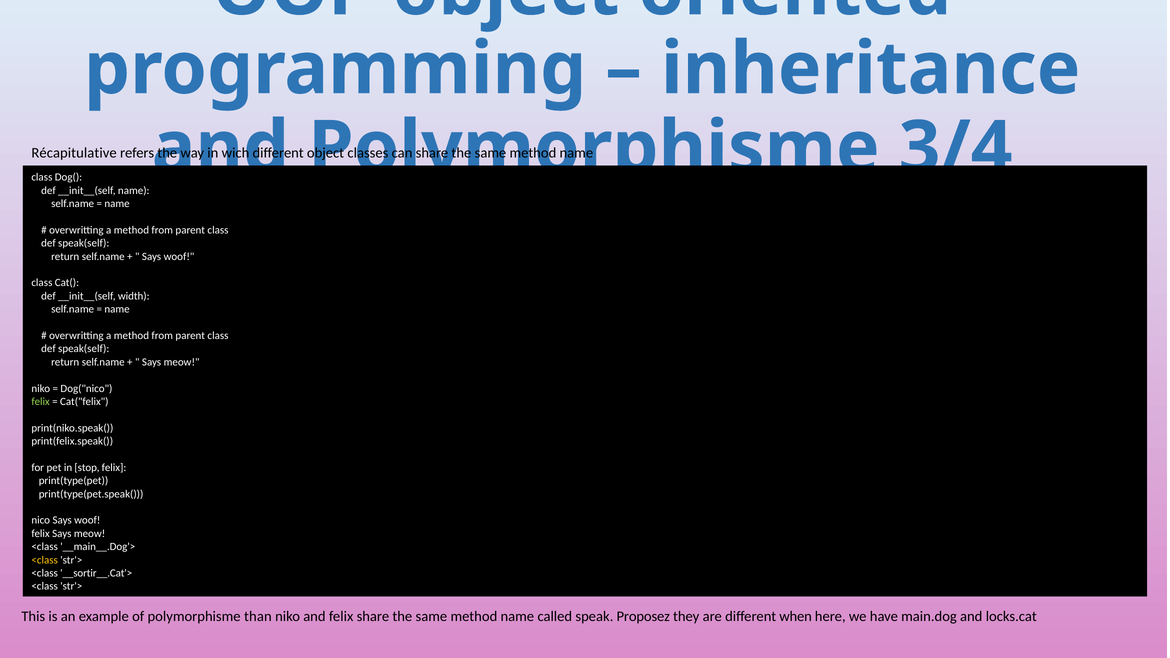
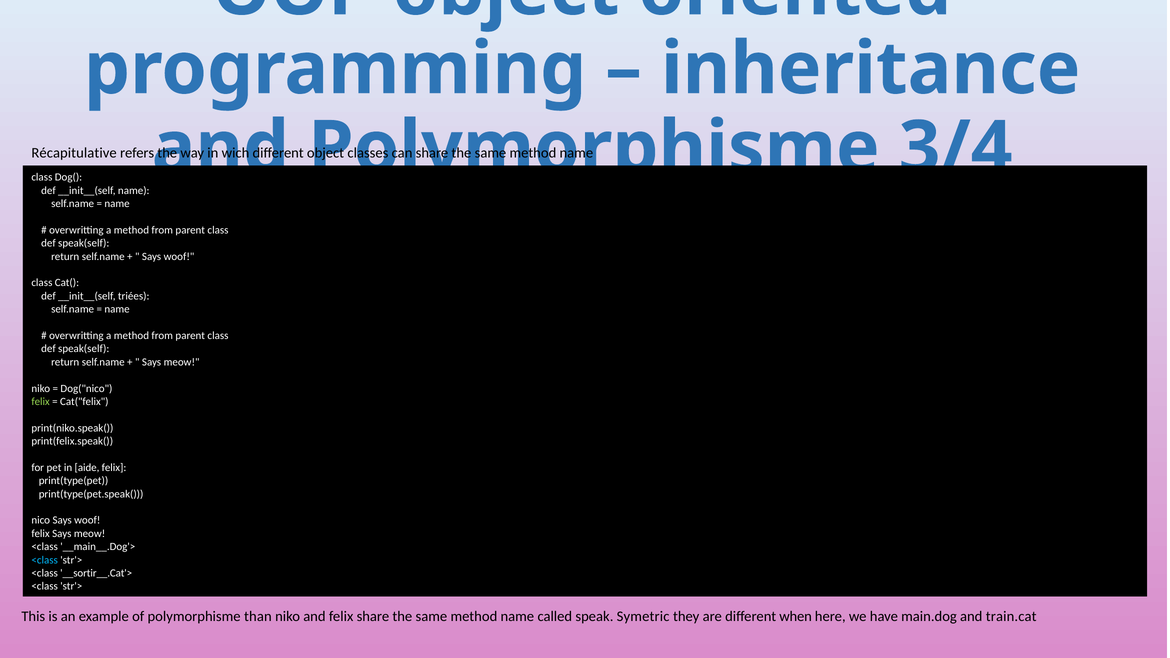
width: width -> triées
stop: stop -> aide
<class at (45, 560) colour: yellow -> light blue
Proposez: Proposez -> Symetric
locks.cat: locks.cat -> train.cat
